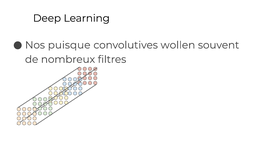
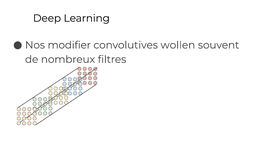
puisque: puisque -> modifier
